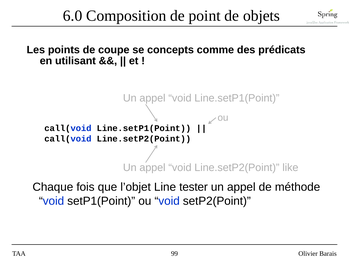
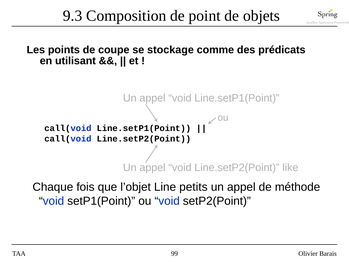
6.0: 6.0 -> 9.3
concepts: concepts -> stockage
tester: tester -> petits
